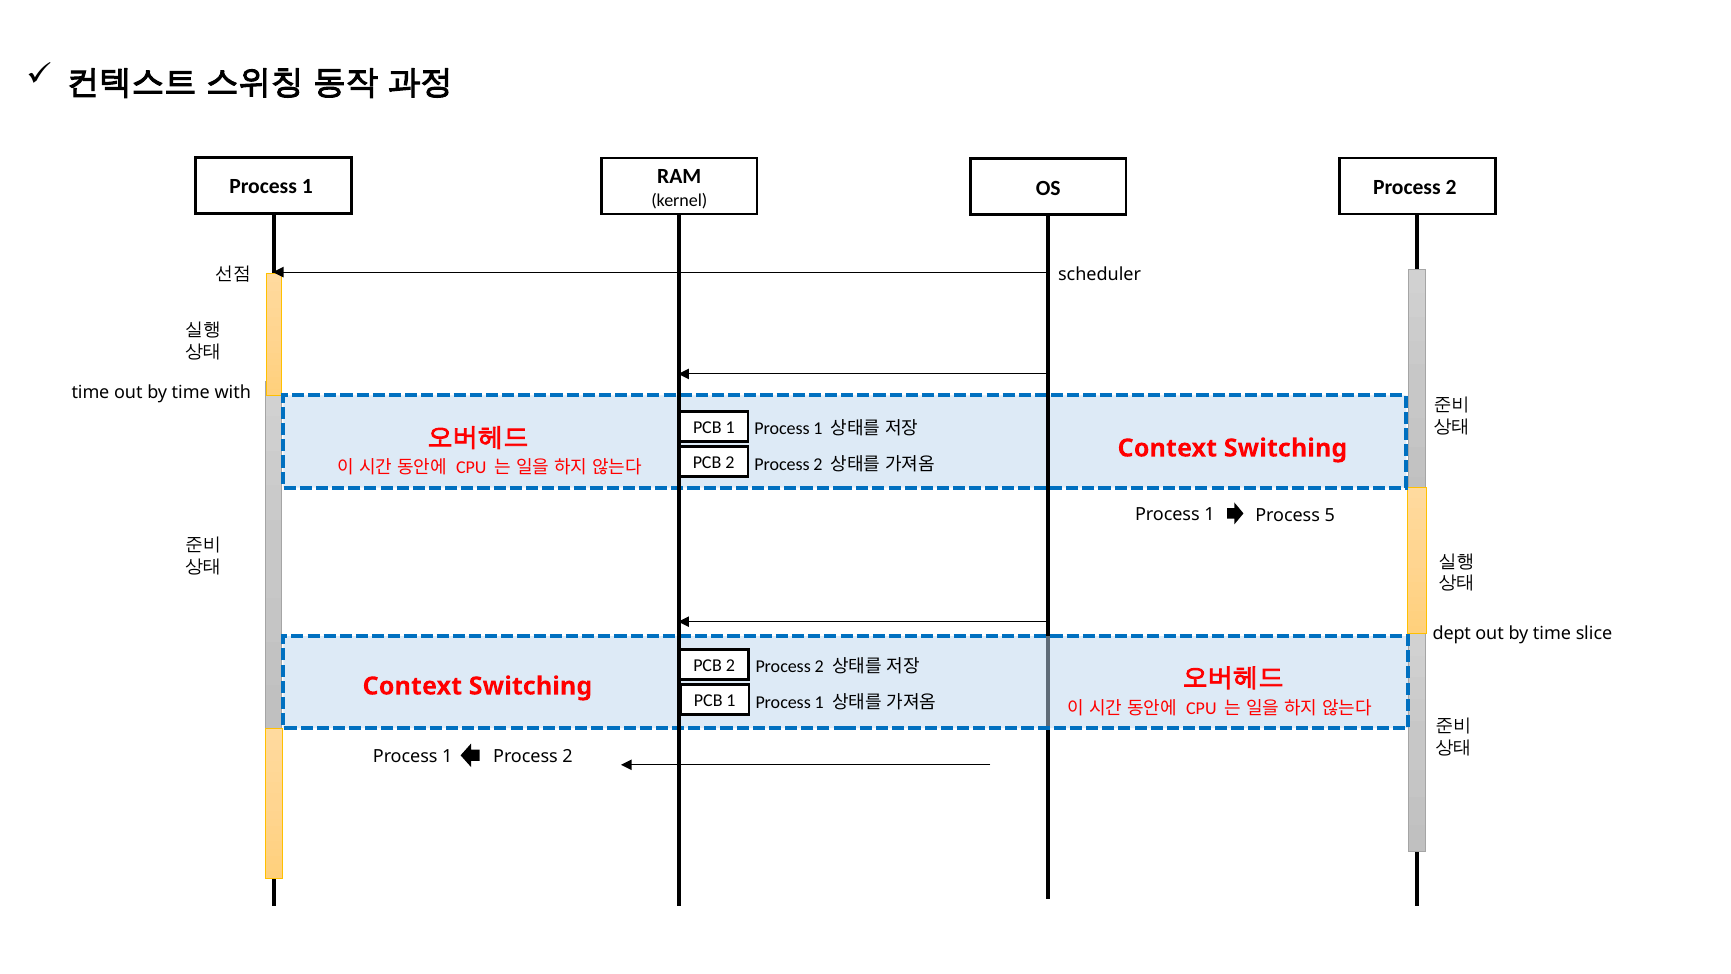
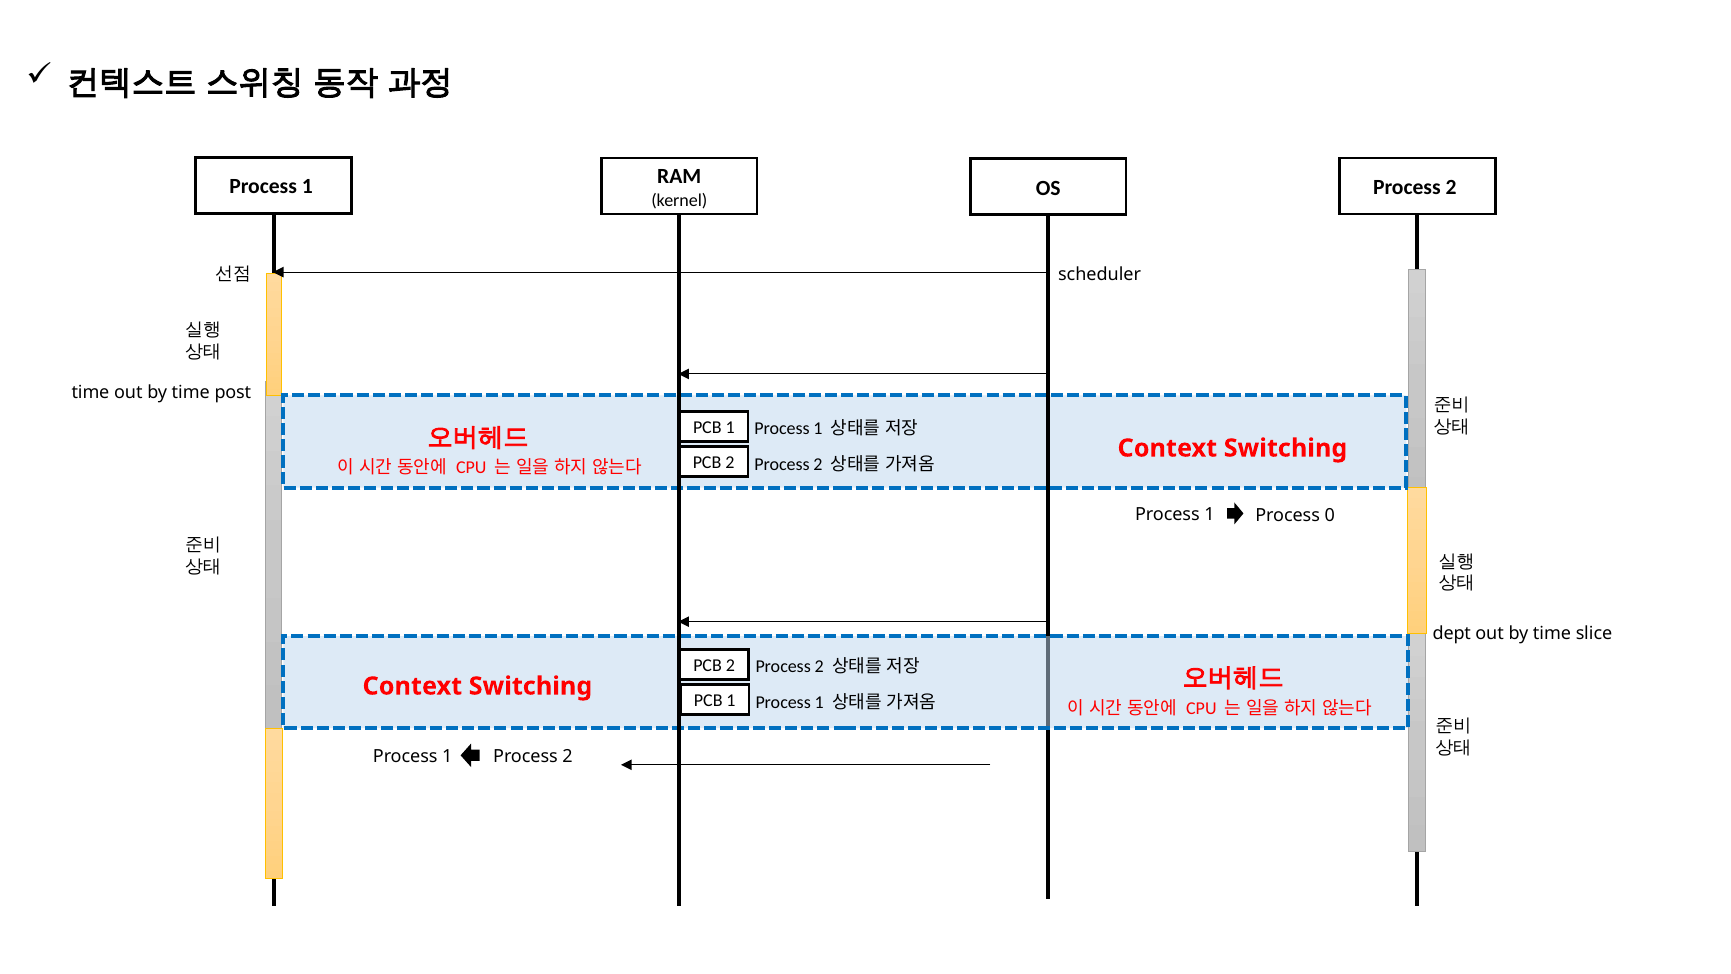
with: with -> post
5: 5 -> 0
